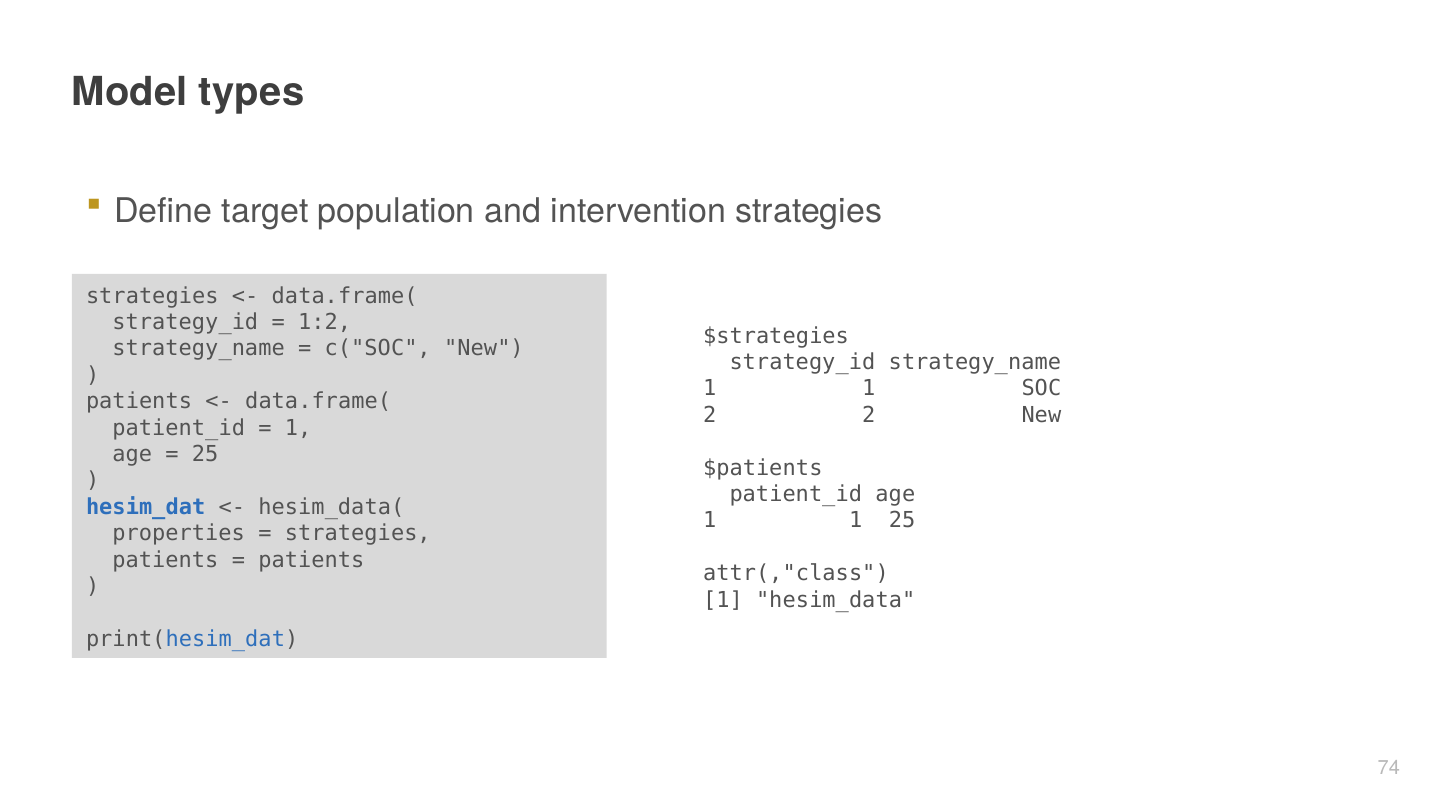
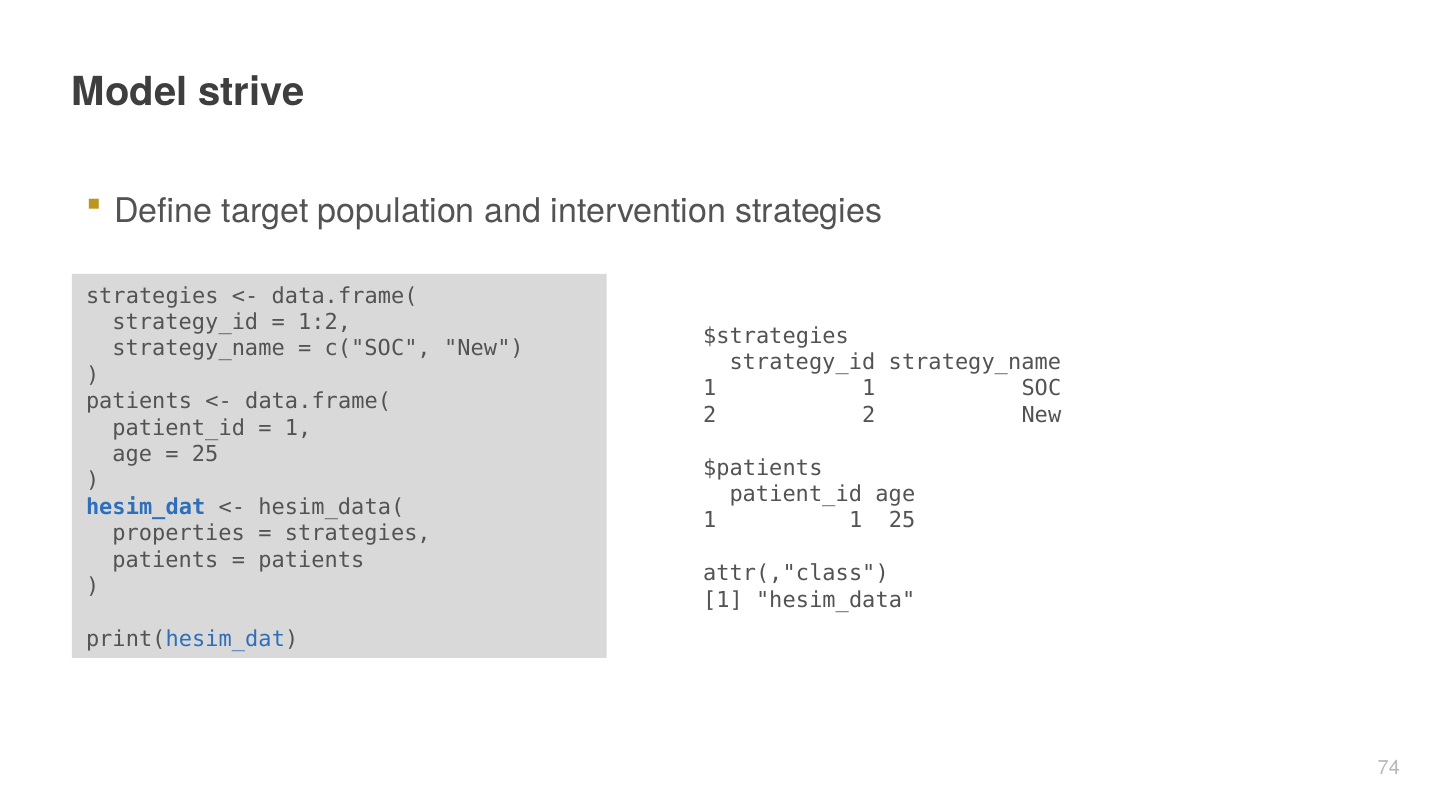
types: types -> strive
